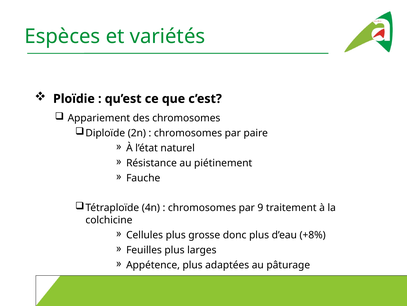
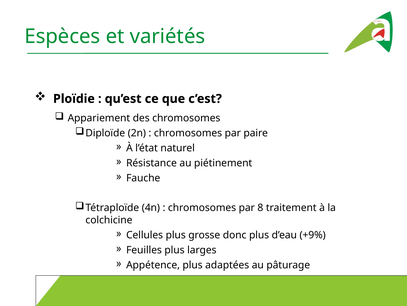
9: 9 -> 8
+8%: +8% -> +9%
